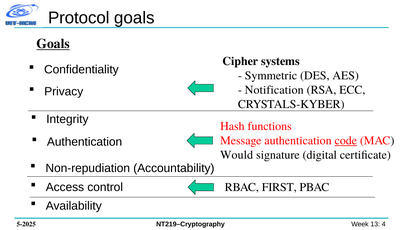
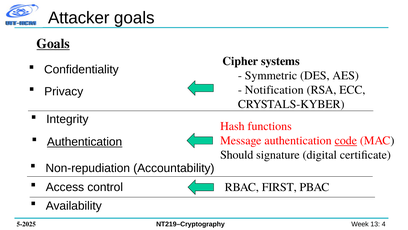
Protocol: Protocol -> Attacker
Authentication at (85, 142) underline: none -> present
Would: Would -> Should
